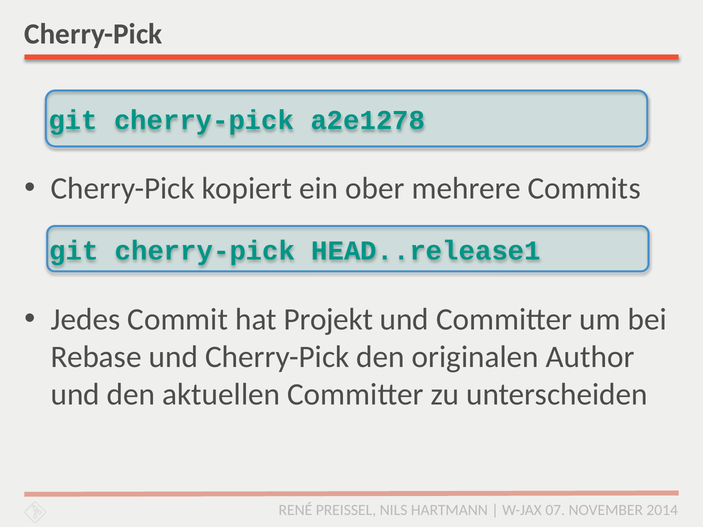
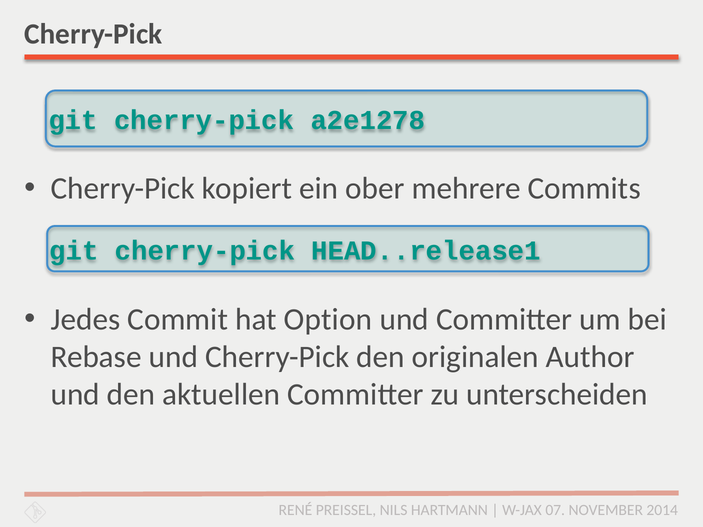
Projekt: Projekt -> Option
